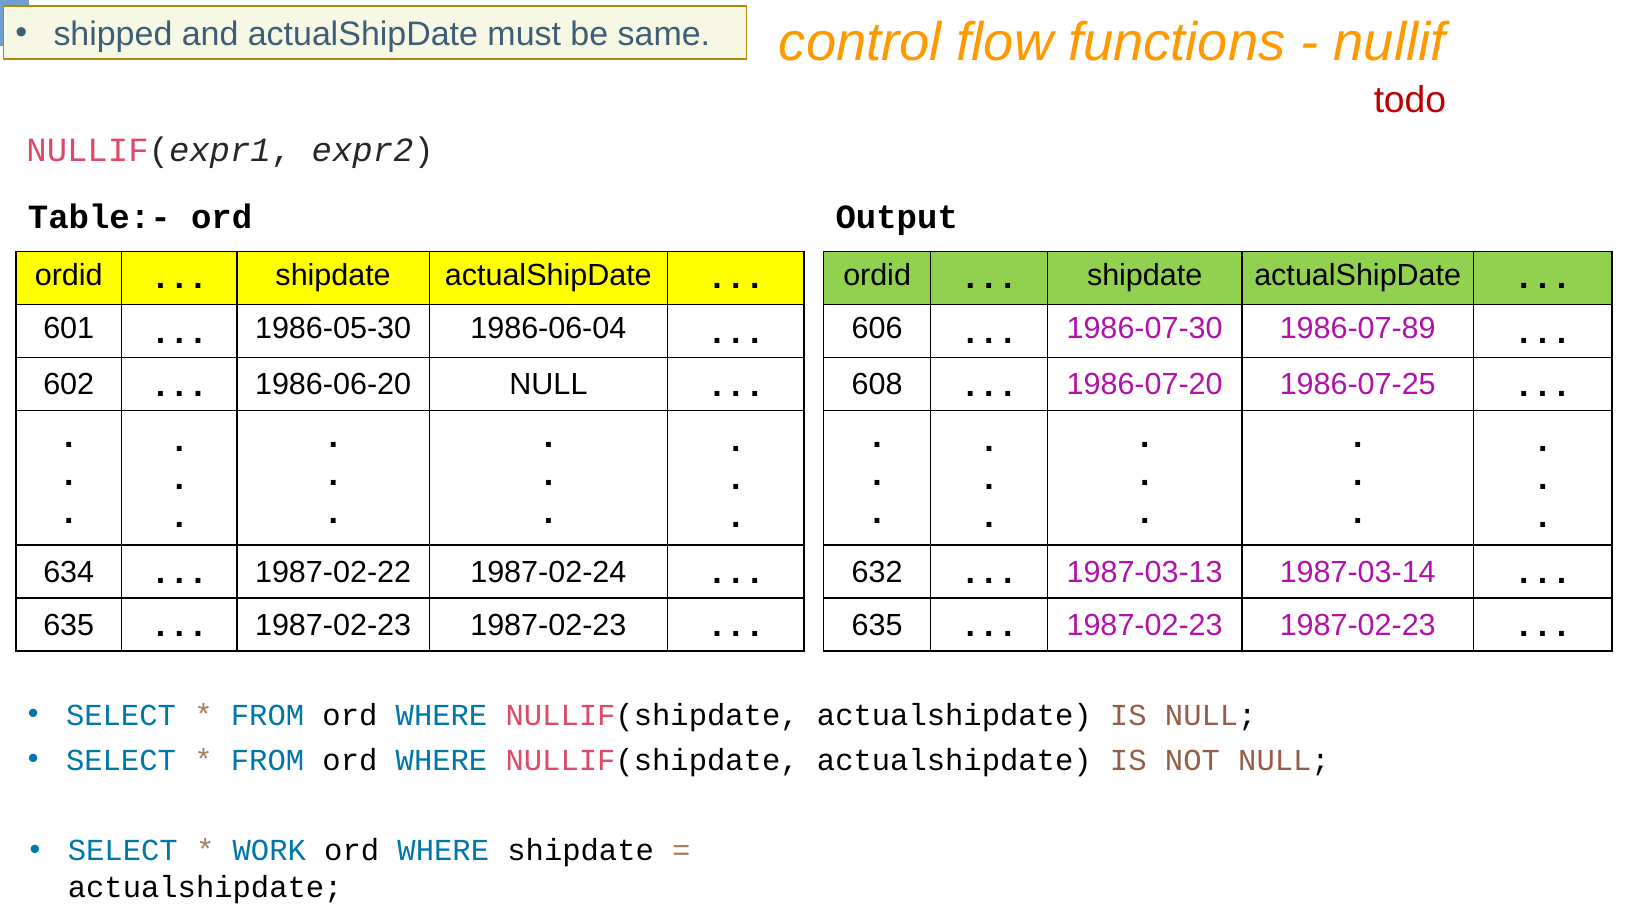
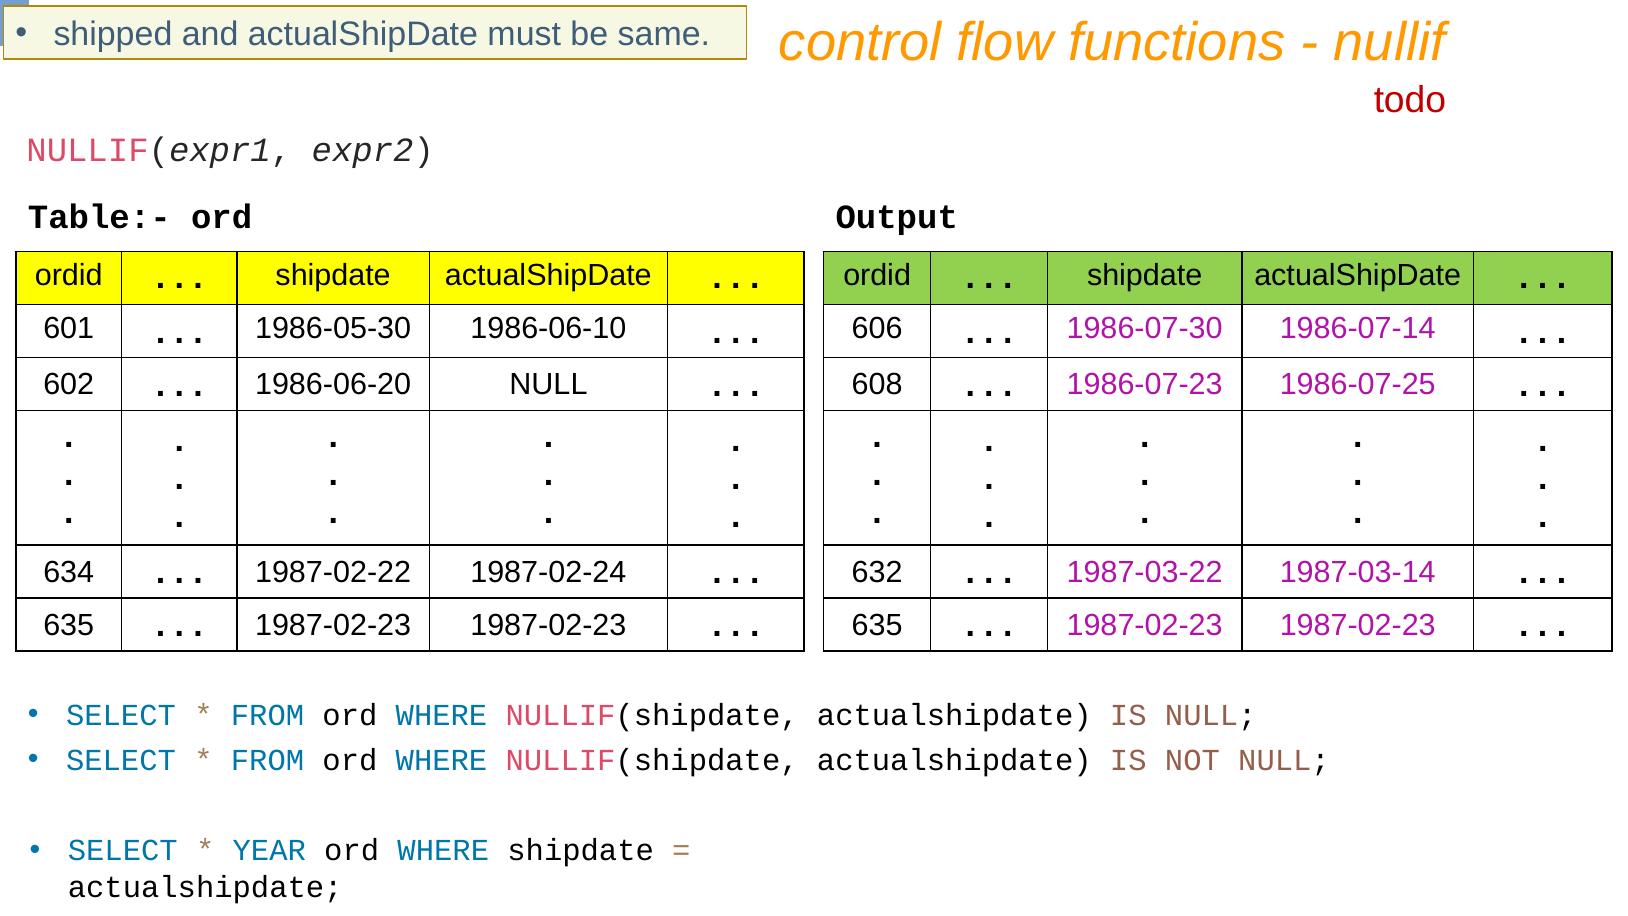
1986-06-04: 1986-06-04 -> 1986-06-10
1986-07-89: 1986-07-89 -> 1986-07-14
1986-07-20: 1986-07-20 -> 1986-07-23
1987-03-13: 1987-03-13 -> 1987-03-22
WORK: WORK -> YEAR
